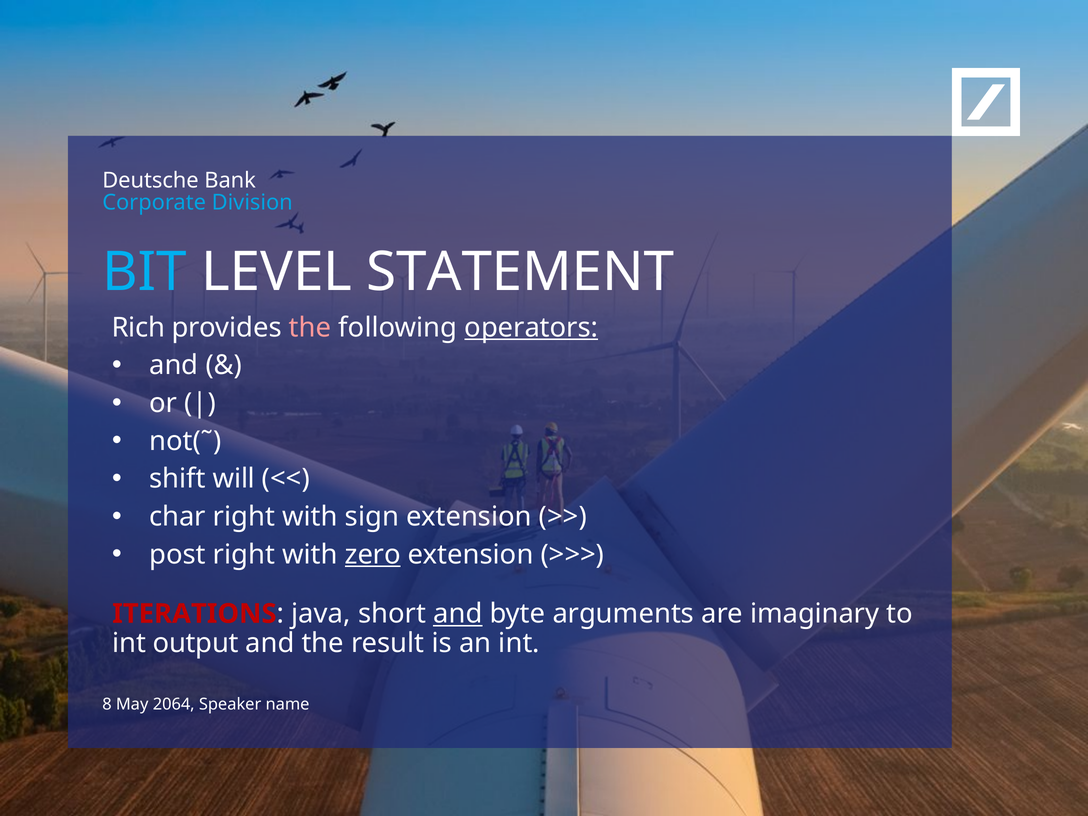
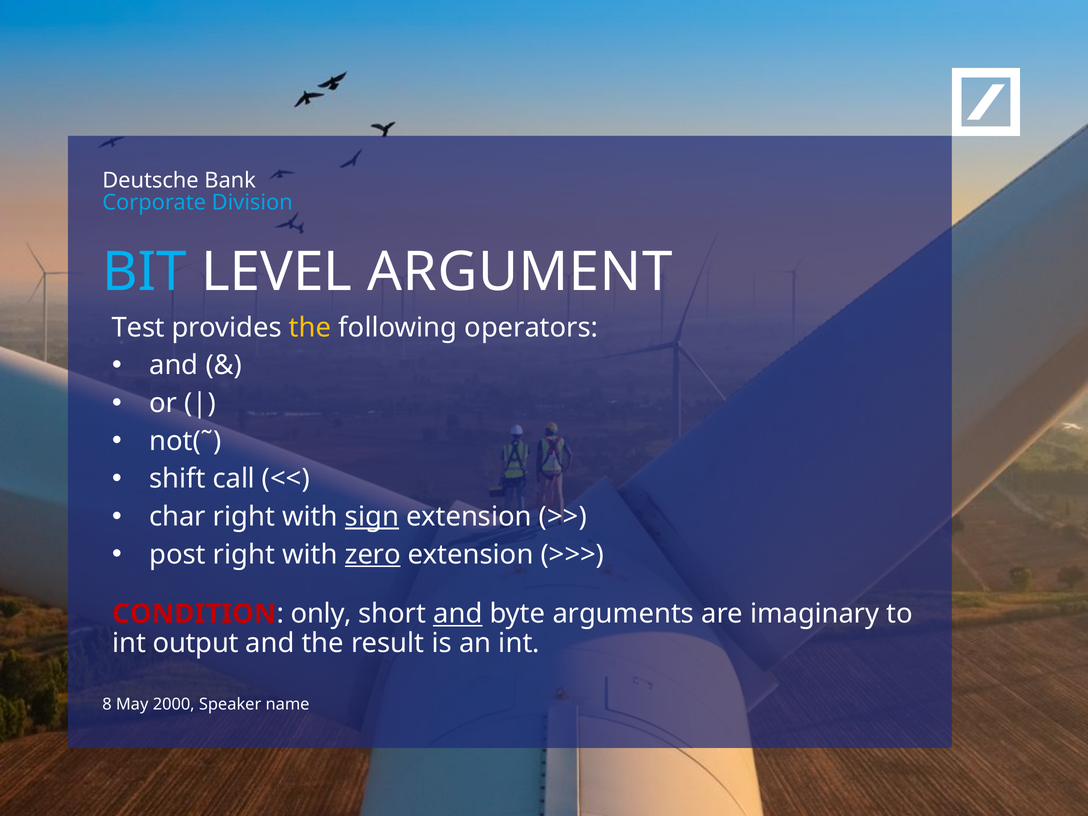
STATEMENT: STATEMENT -> ARGUMENT
Rich: Rich -> Test
the at (310, 327) colour: pink -> yellow
operators underline: present -> none
will: will -> call
sign underline: none -> present
ITERATIONS: ITERATIONS -> CONDITION
java: java -> only
2064: 2064 -> 2000
